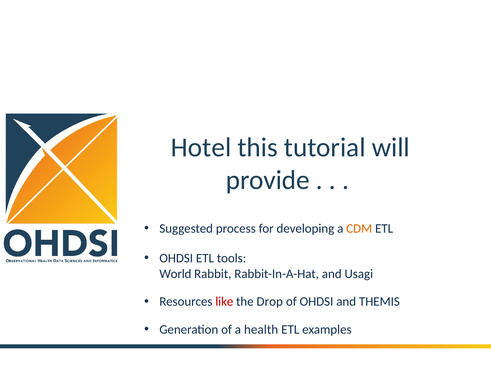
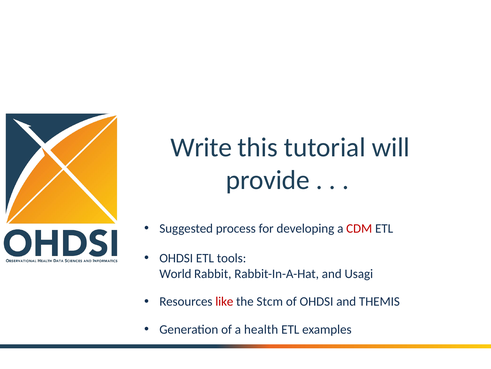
Hotel: Hotel -> Write
CDM colour: orange -> red
Drop: Drop -> Stcm
